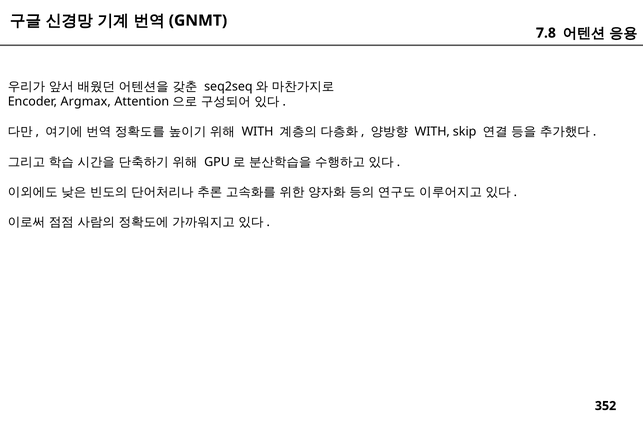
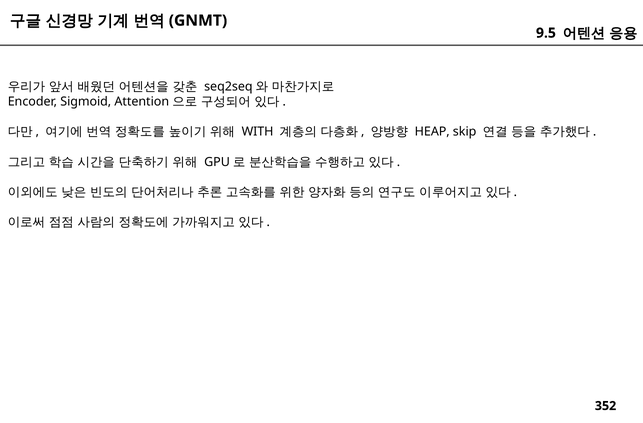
7.8: 7.8 -> 9.5
Argmax: Argmax -> Sigmoid
WITH at (432, 132): WITH -> HEAP
